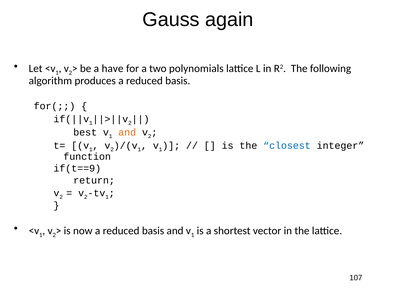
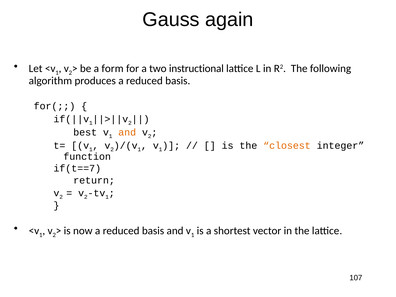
have: have -> form
polynomials: polynomials -> instructional
closest colour: blue -> orange
if(t==9: if(t==9 -> if(t==7
